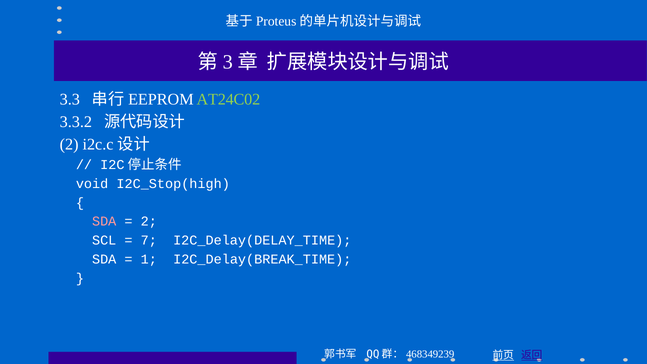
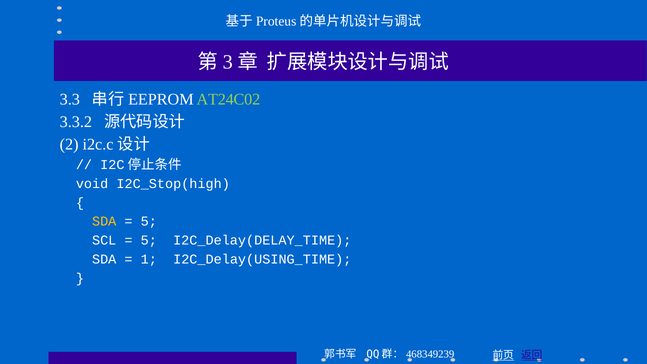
SDA at (104, 221) colour: pink -> yellow
2 at (149, 221): 2 -> 5
7 at (149, 240): 7 -> 5
I2C_Delay(BREAK_TIME: I2C_Delay(BREAK_TIME -> I2C_Delay(USING_TIME
